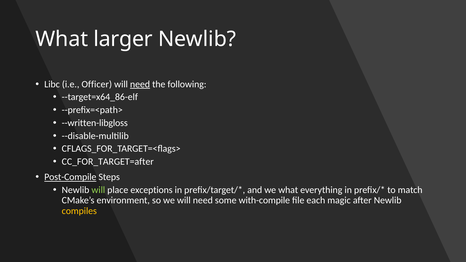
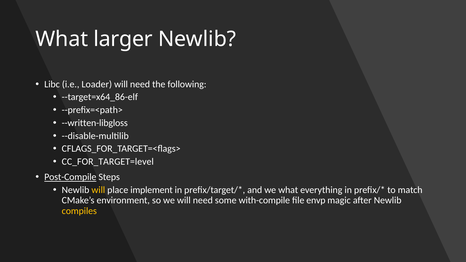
Officer: Officer -> Loader
need at (140, 84) underline: present -> none
CC_FOR_TARGET=after: CC_FOR_TARGET=after -> CC_FOR_TARGET=level
will at (98, 190) colour: light green -> yellow
exceptions: exceptions -> implement
each: each -> envp
